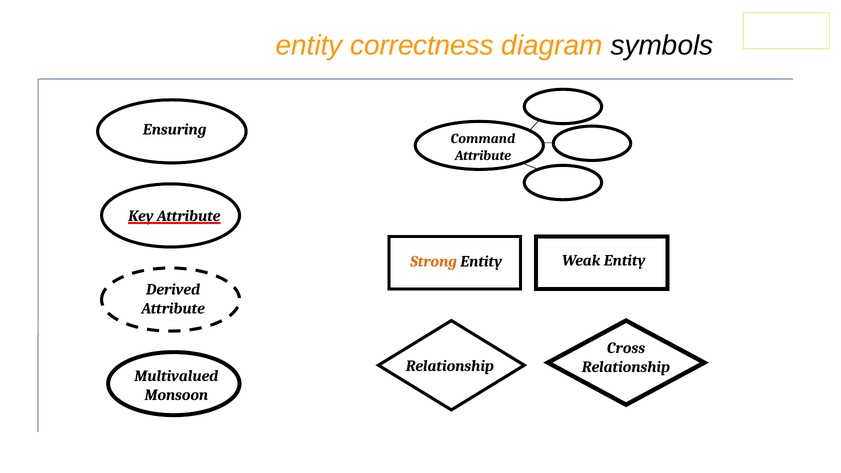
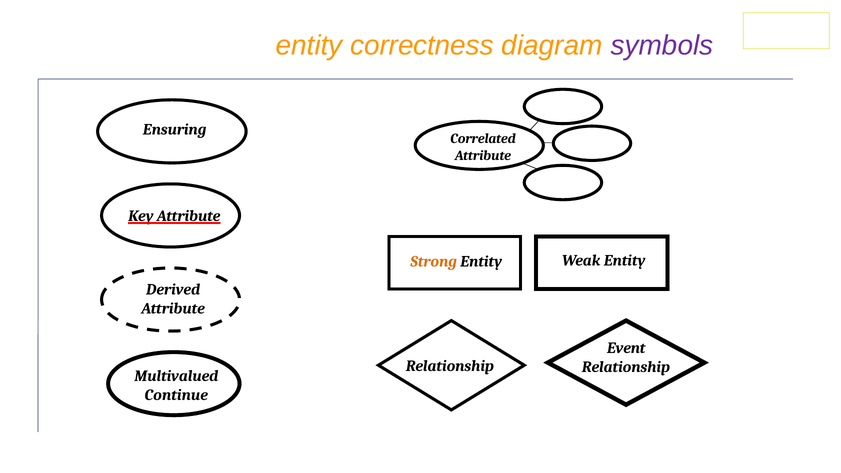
symbols colour: black -> purple
Command: Command -> Correlated
Cross: Cross -> Event
Monsoon: Monsoon -> Continue
